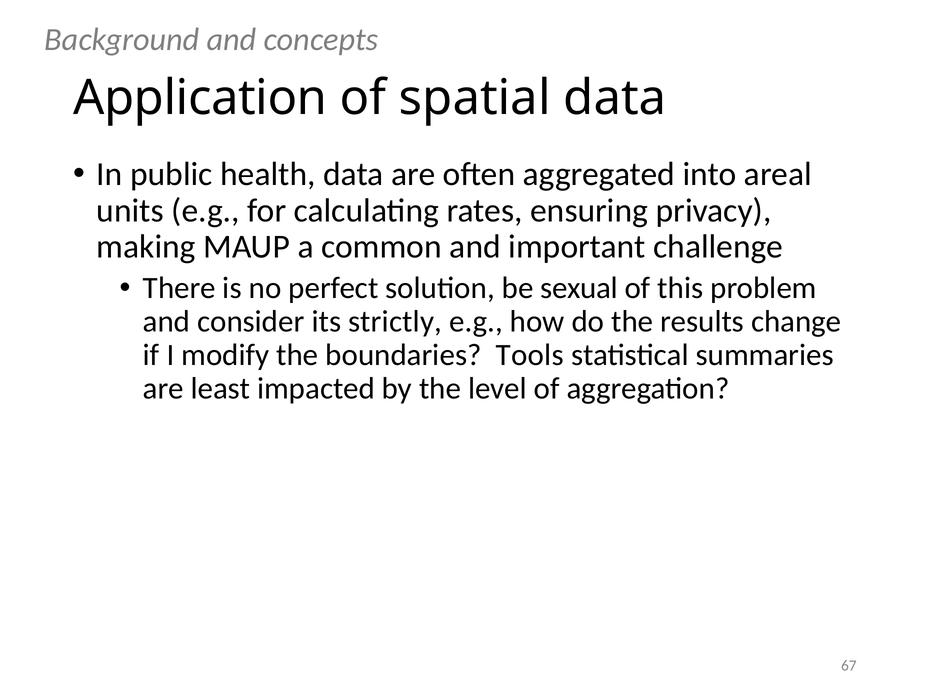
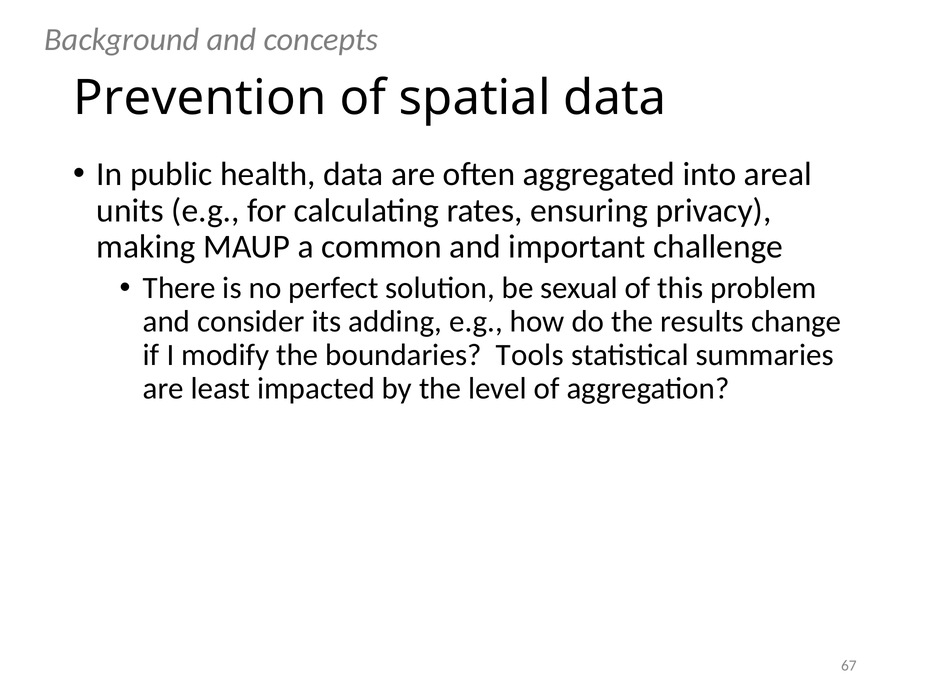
Application: Application -> Prevention
strictly: strictly -> adding
